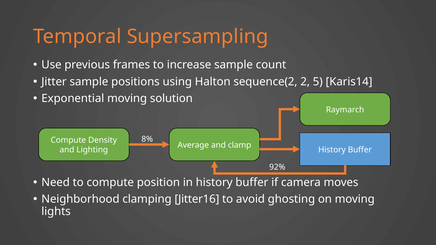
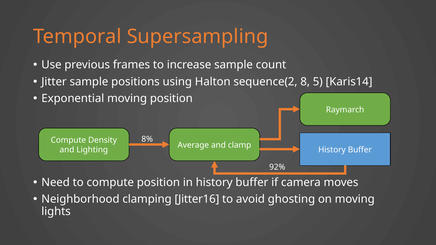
2: 2 -> 8
moving solution: solution -> position
